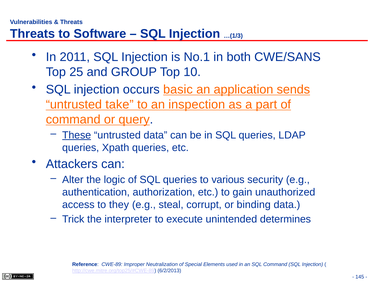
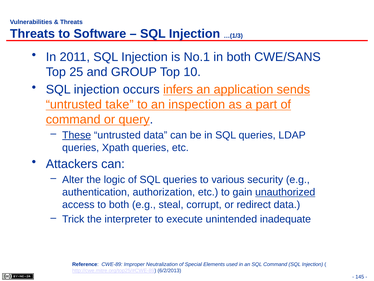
basic: basic -> infers
unauthorized underline: none -> present
to they: they -> both
binding: binding -> redirect
determines: determines -> inadequate
